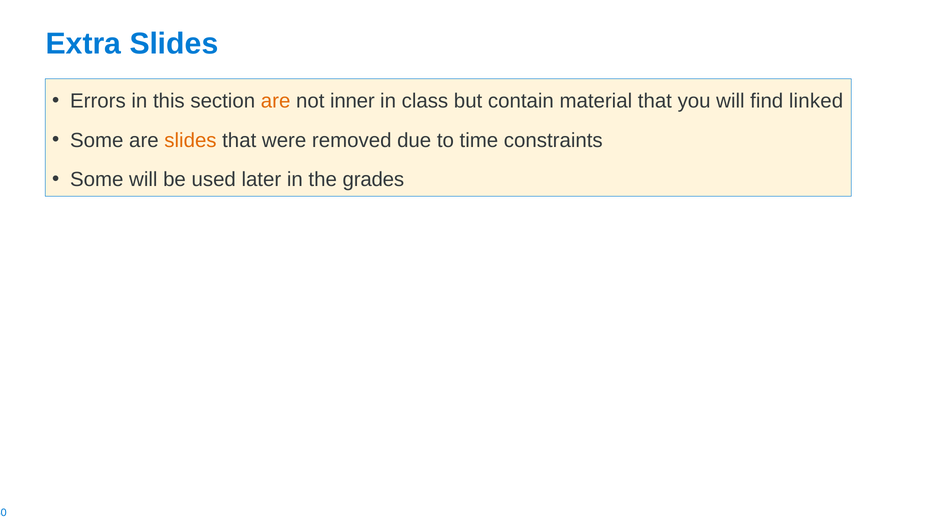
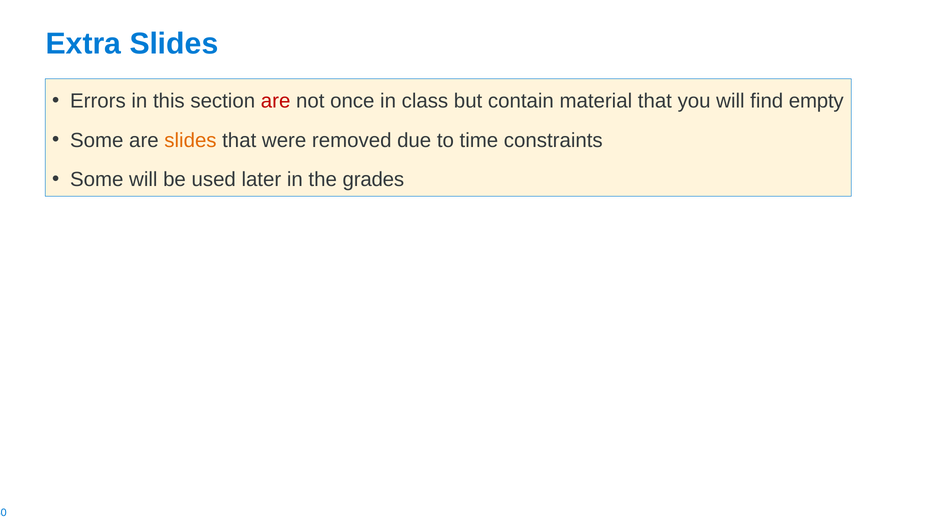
are at (276, 101) colour: orange -> red
inner: inner -> once
linked: linked -> empty
